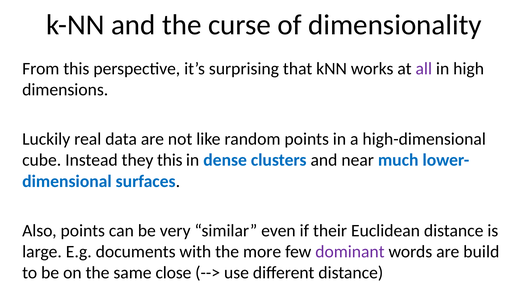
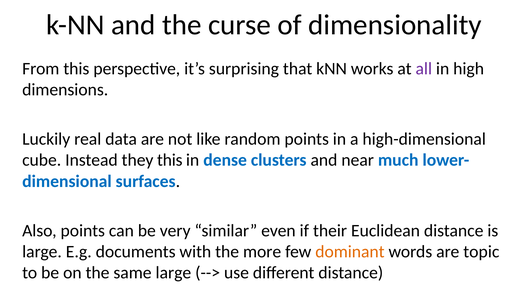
dominant colour: purple -> orange
build: build -> topic
same close: close -> large
